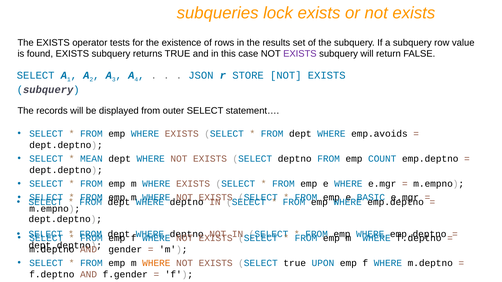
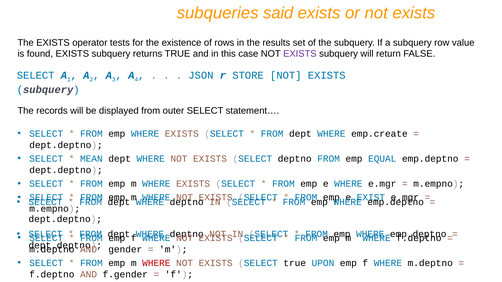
lock: lock -> said
emp.avoids: emp.avoids -> emp.create
COUNT: COUNT -> EQUAL
BASIC: BASIC -> EXIST
WHERE at (156, 263) colour: orange -> red
